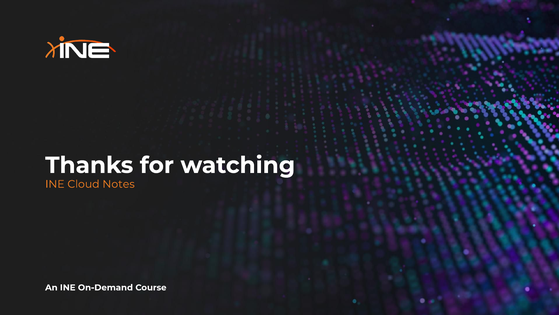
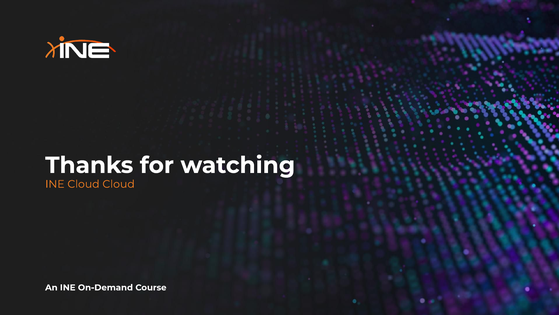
Cloud Notes: Notes -> Cloud
